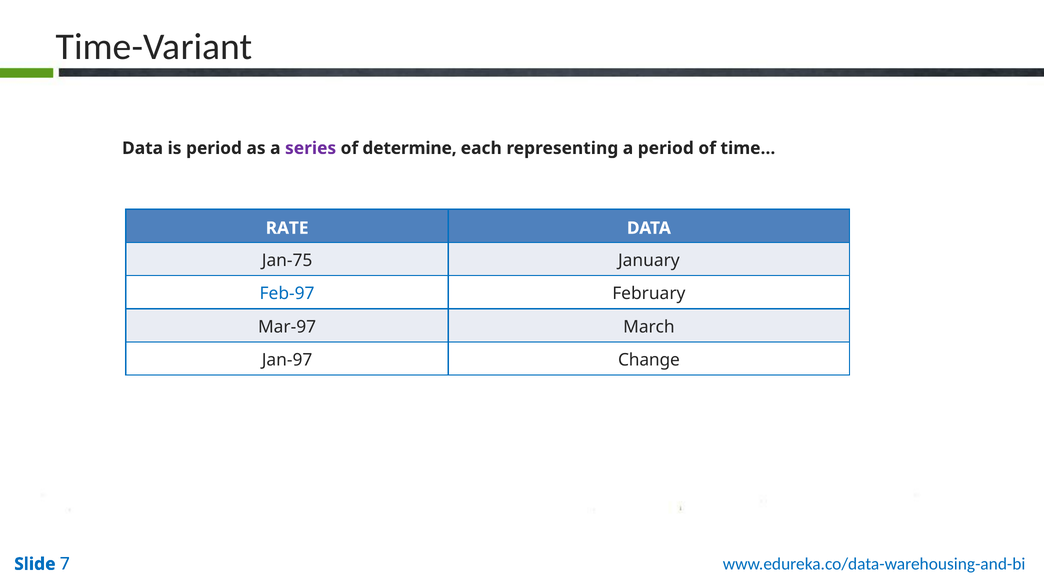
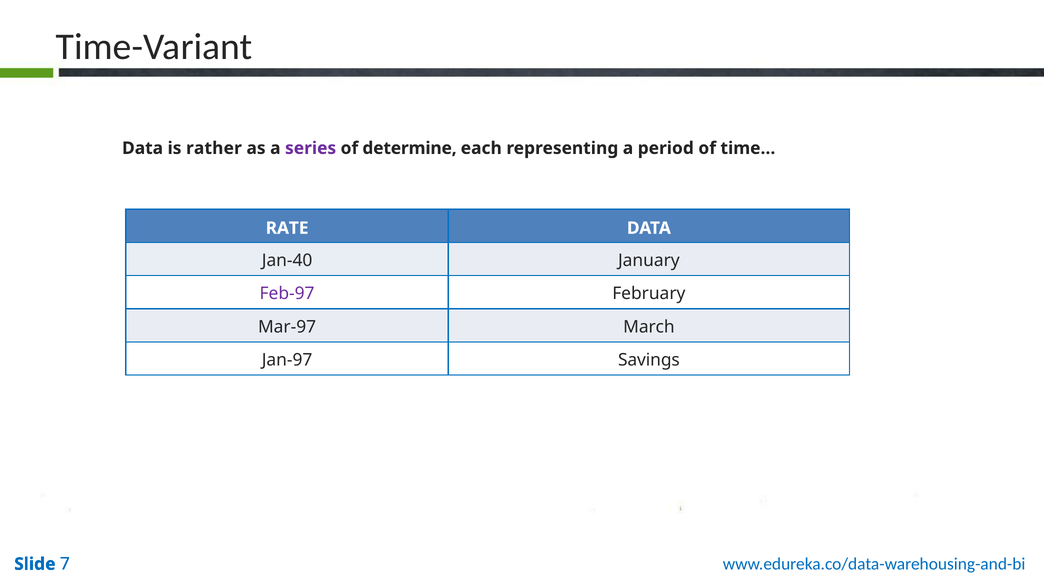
is period: period -> rather
Jan-75: Jan-75 -> Jan-40
Feb-97 colour: blue -> purple
Change: Change -> Savings
